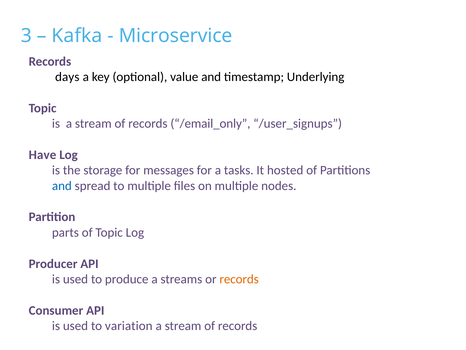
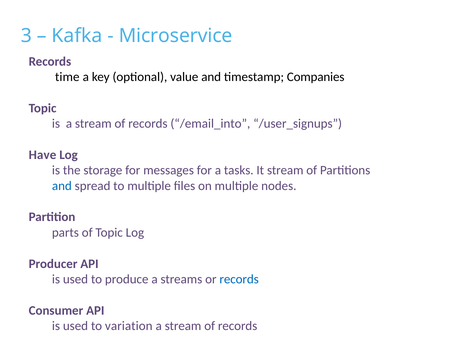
days: days -> time
Underlying: Underlying -> Companies
/email_only: /email_only -> /email_into
It hosted: hosted -> stream
records at (239, 279) colour: orange -> blue
